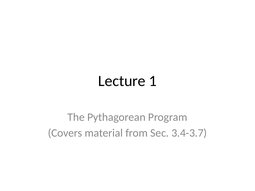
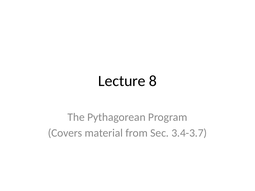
1: 1 -> 8
